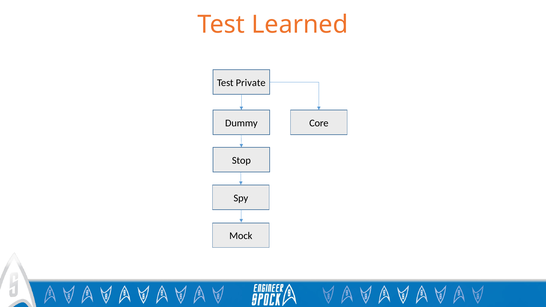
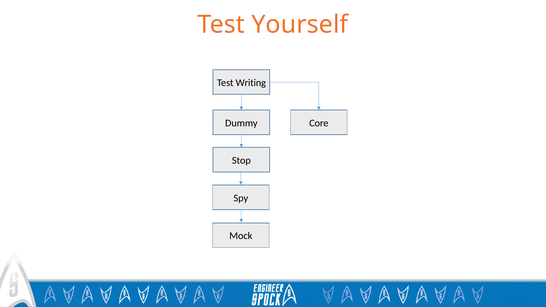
Learned: Learned -> Yourself
Private: Private -> Writing
